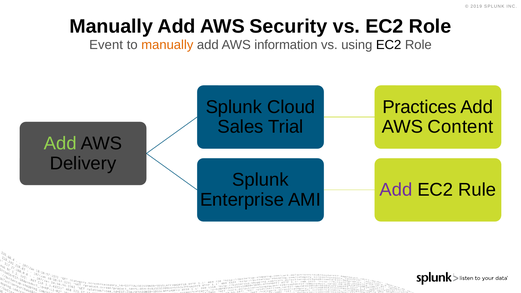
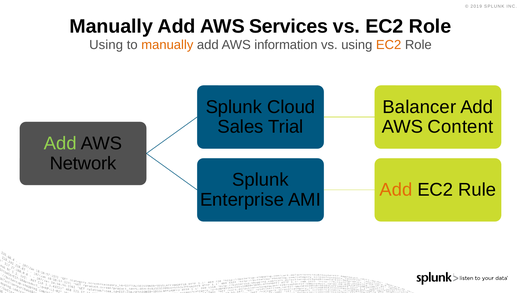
Security: Security -> Services
Event at (106, 45): Event -> Using
EC2 at (389, 45) colour: black -> orange
Practices: Practices -> Balancer
Delivery: Delivery -> Network
Add at (396, 190) colour: purple -> orange
